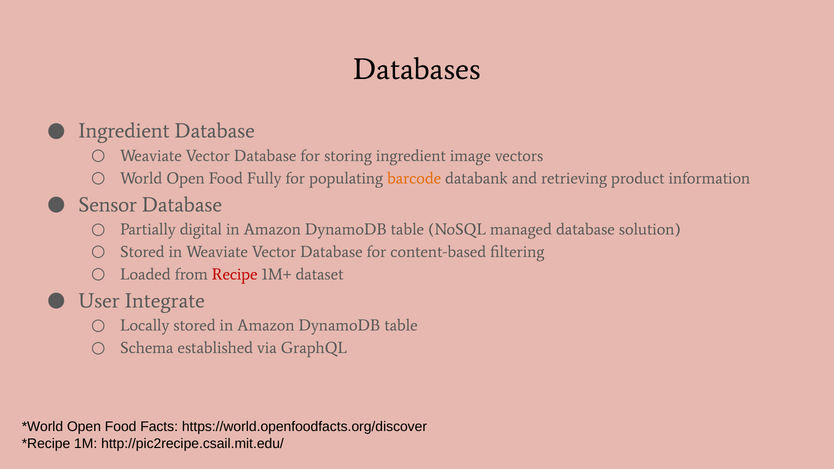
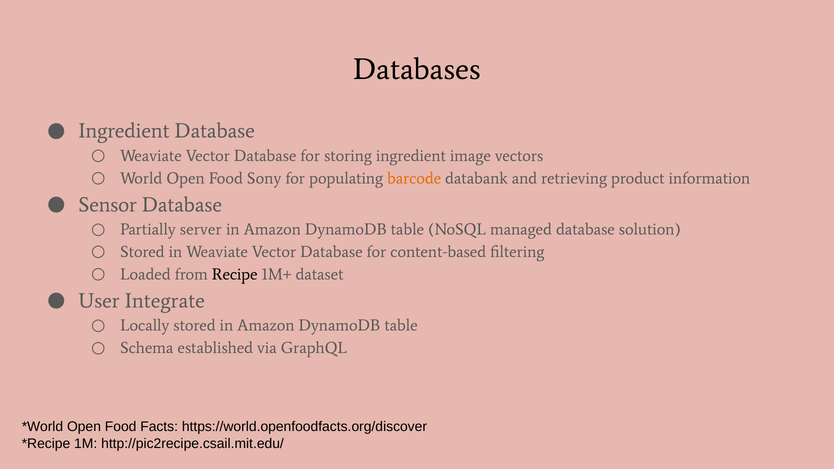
Fully: Fully -> Sony
digital: digital -> server
Recipe colour: red -> black
